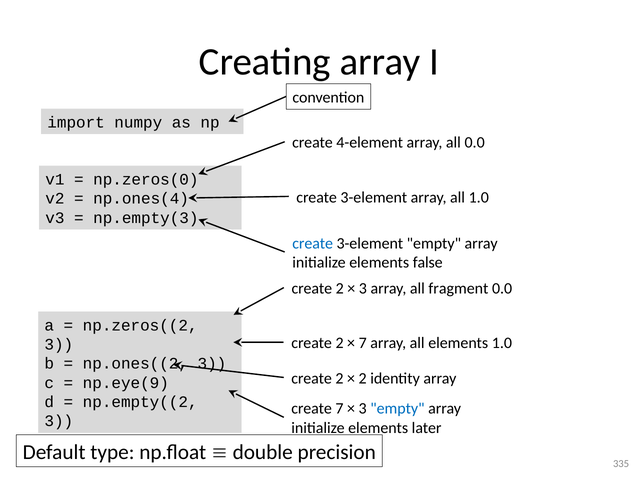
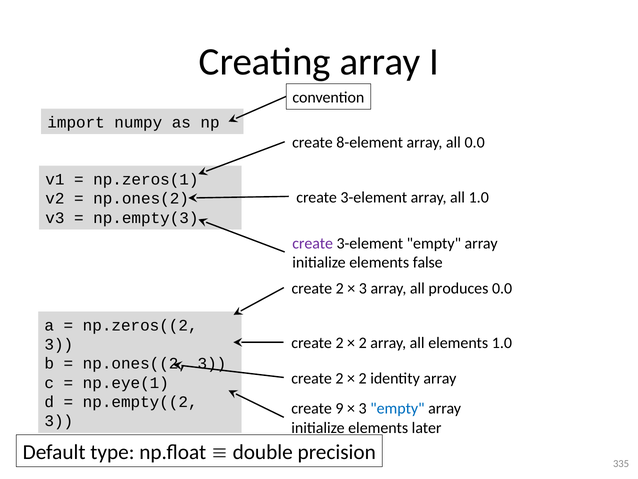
4-element: 4-element -> 8-element
np.zeros(0: np.zeros(0 -> np.zeros(1
np.ones(4: np.ones(4 -> np.ones(2
create at (313, 243) colour: blue -> purple
fragment: fragment -> produces
7 at (363, 343): 7 -> 2
np.eye(9: np.eye(9 -> np.eye(1
create 7: 7 -> 9
